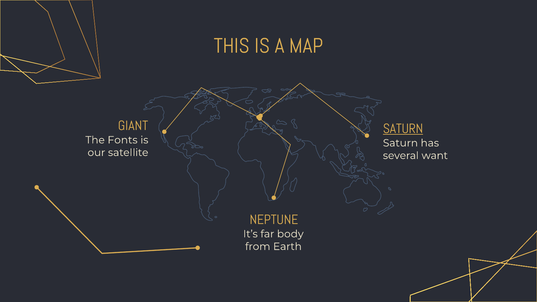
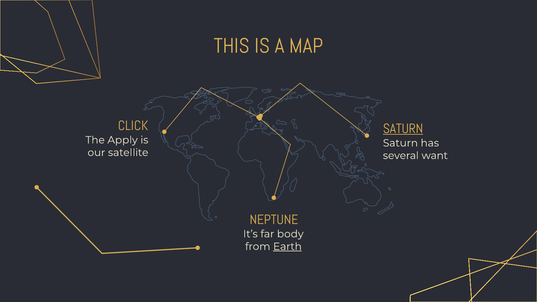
GIANT: GIANT -> CLICK
Fonts: Fonts -> Apply
Earth underline: none -> present
